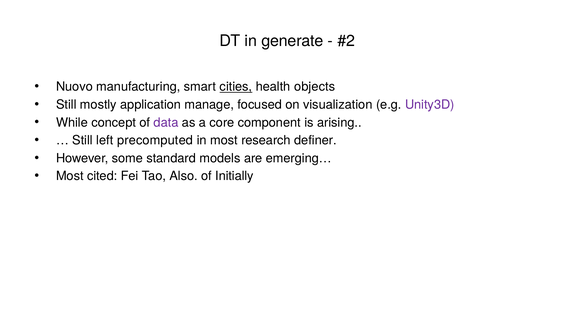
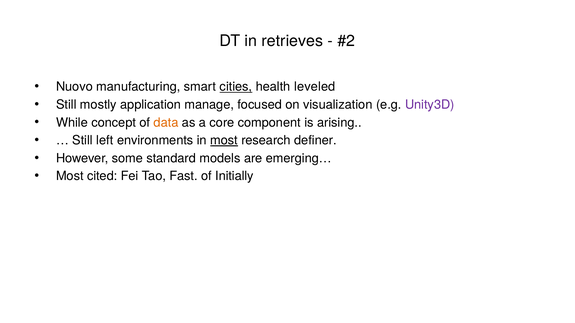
generate: generate -> retrieves
objects: objects -> leveled
data colour: purple -> orange
precomputed: precomputed -> environments
most at (224, 141) underline: none -> present
Also: Also -> Fast
